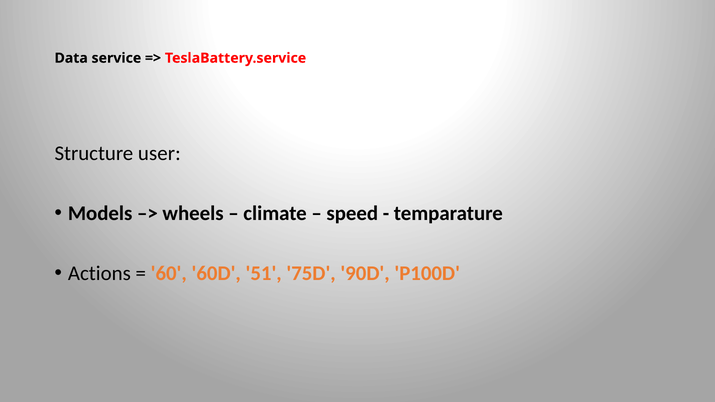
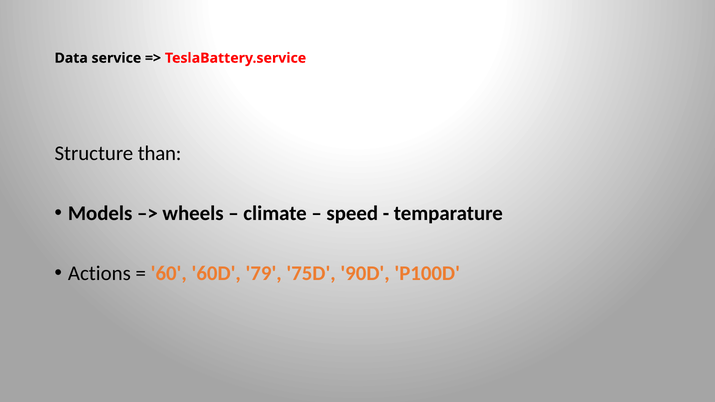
user: user -> than
51: 51 -> 79
